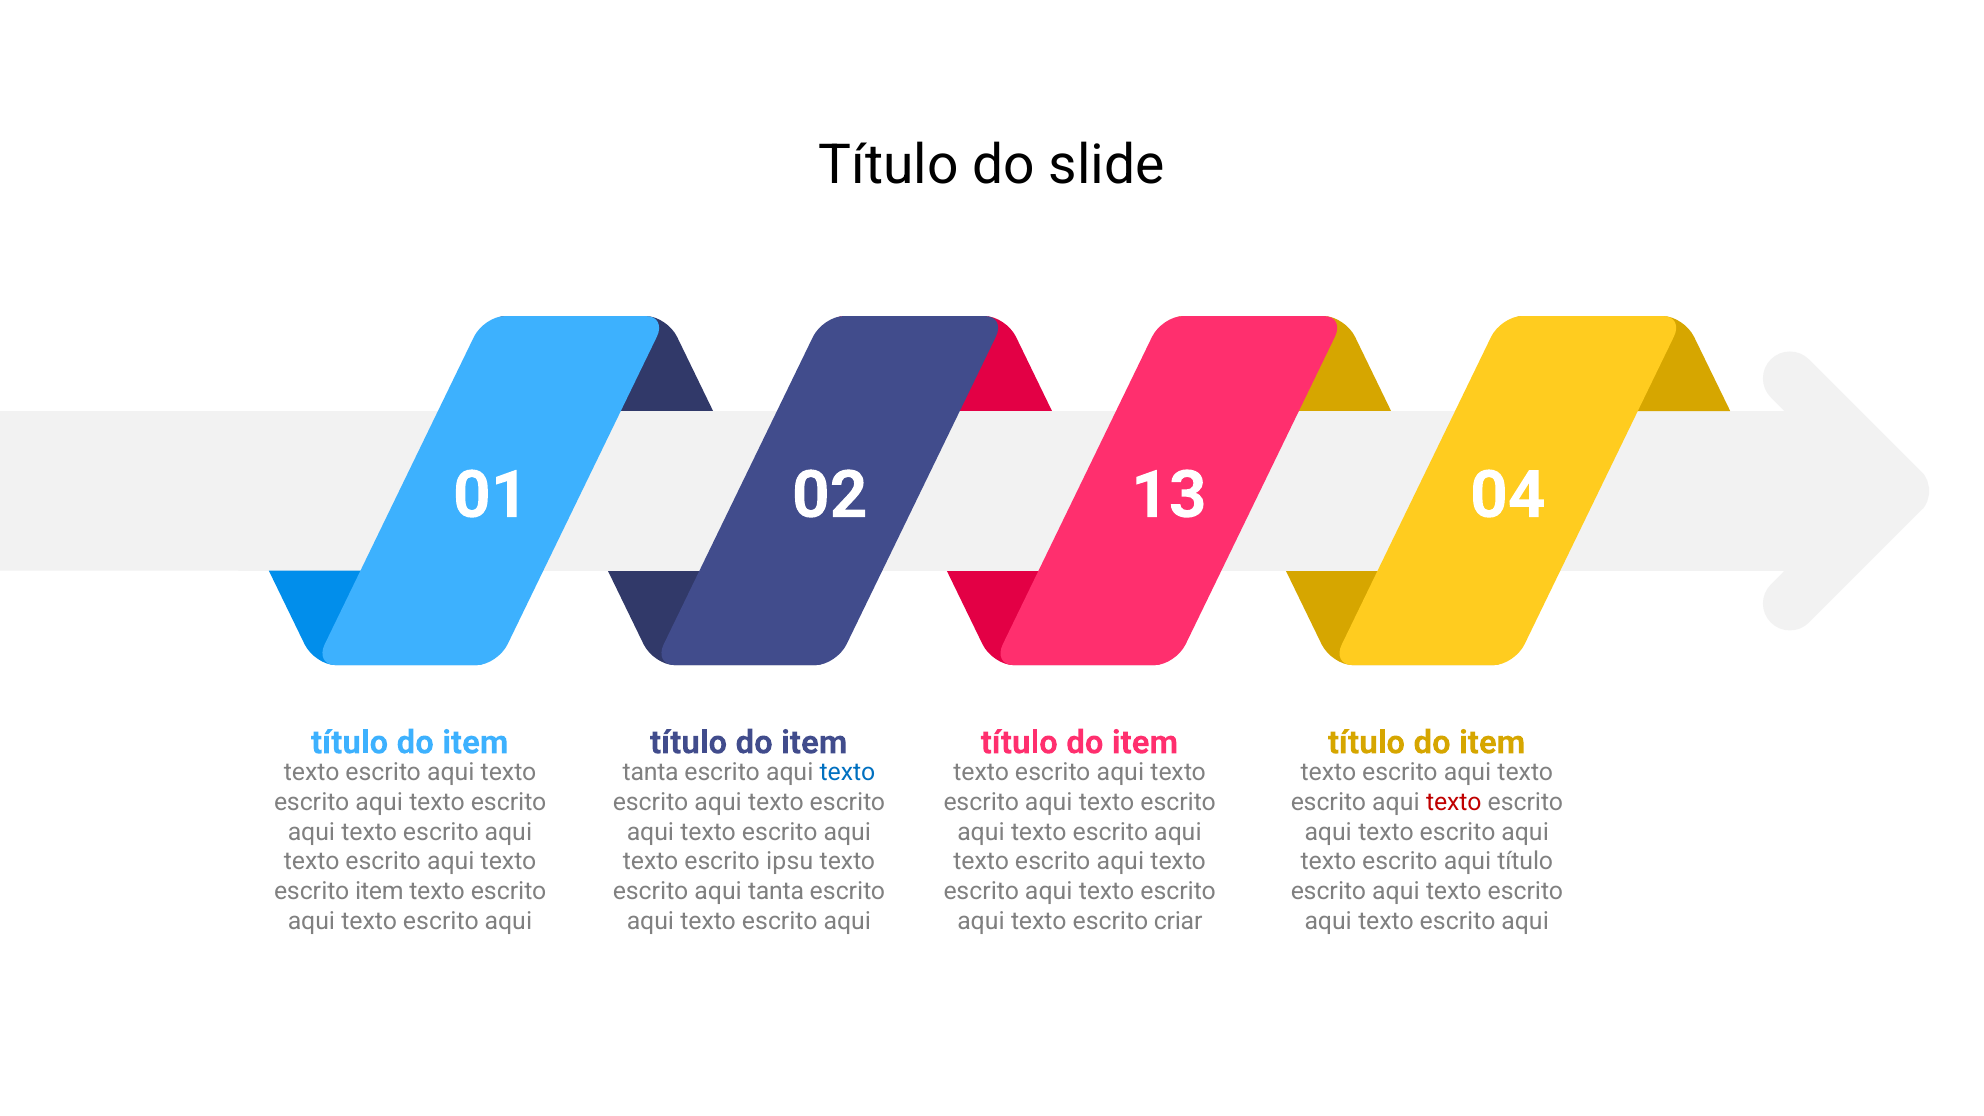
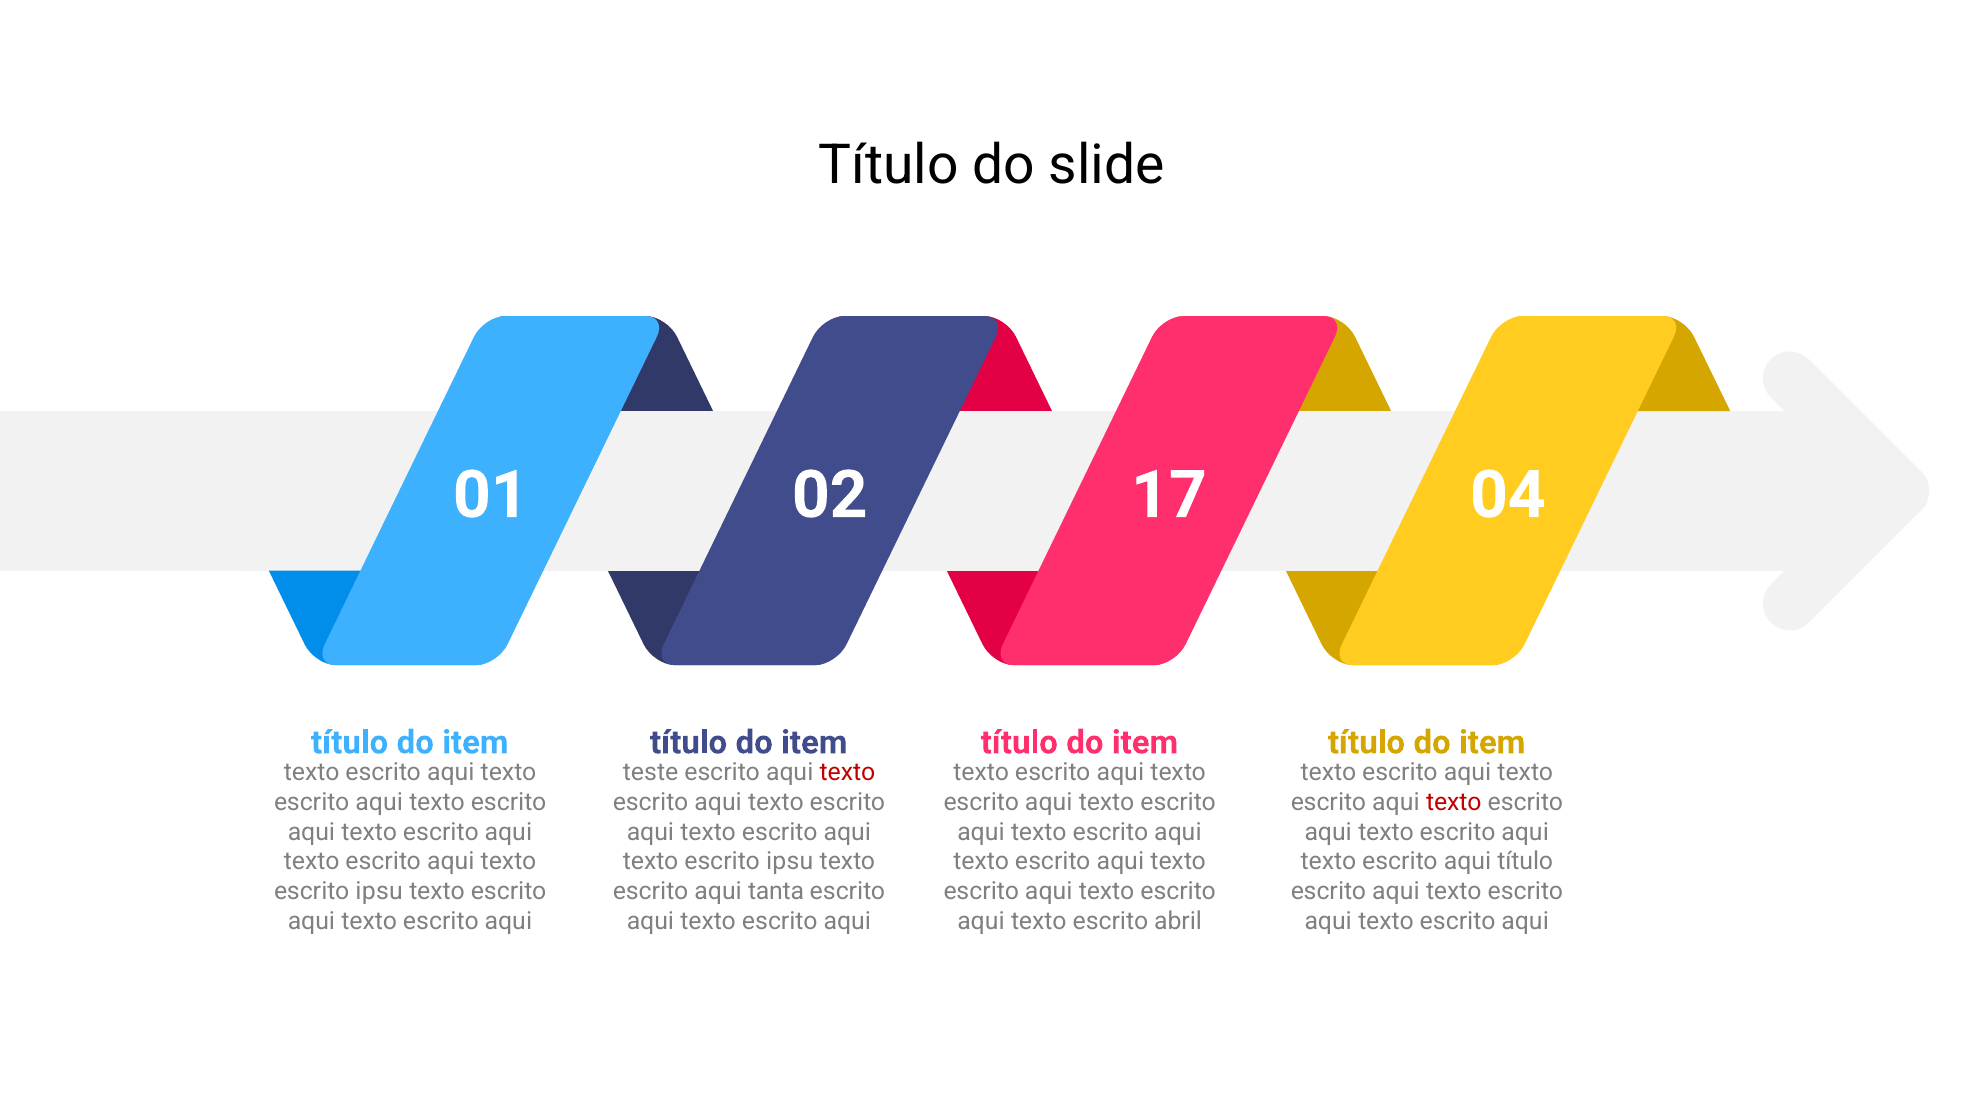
13: 13 -> 17
tanta at (651, 772): tanta -> teste
texto at (847, 772) colour: blue -> red
item at (379, 892): item -> ipsu
criar: criar -> abril
